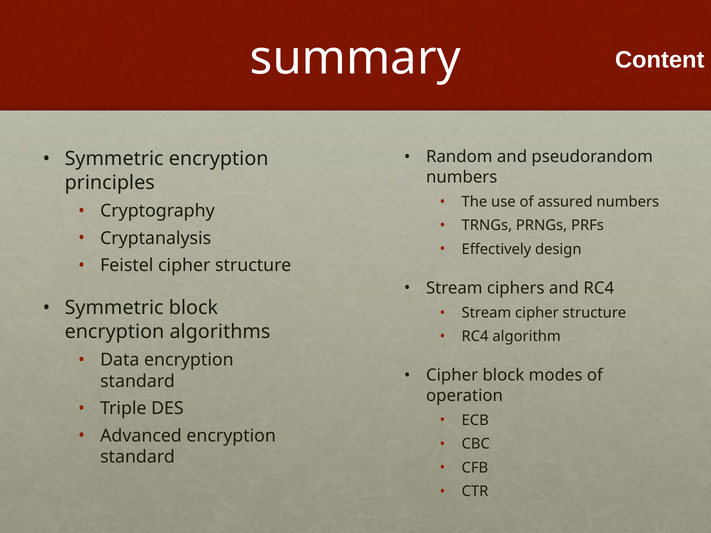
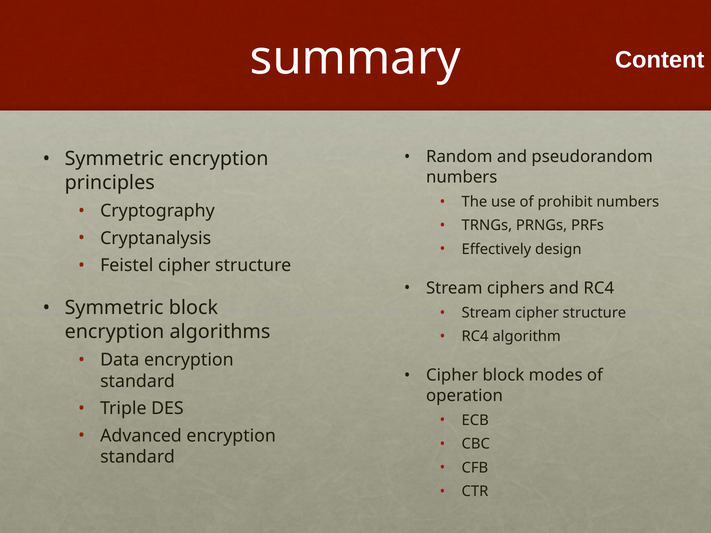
assured: assured -> prohibit
